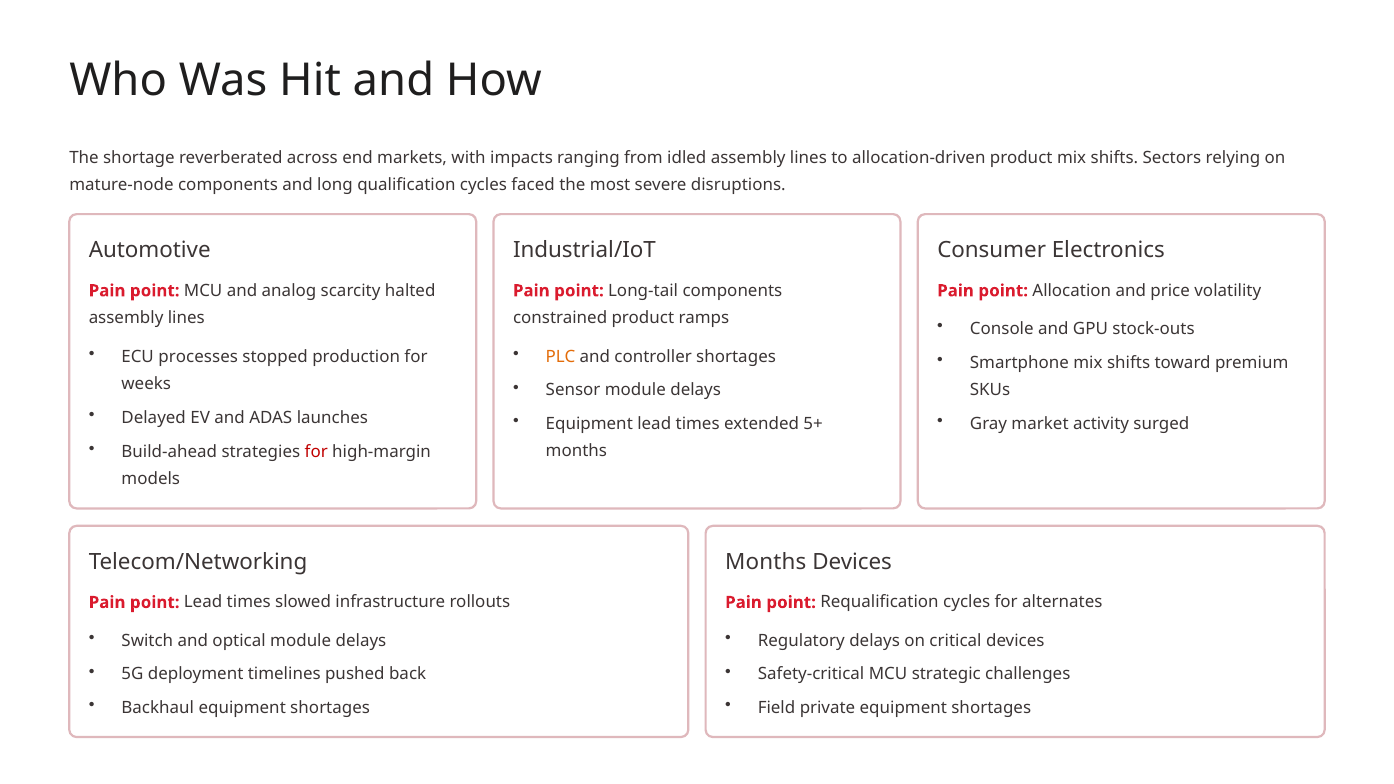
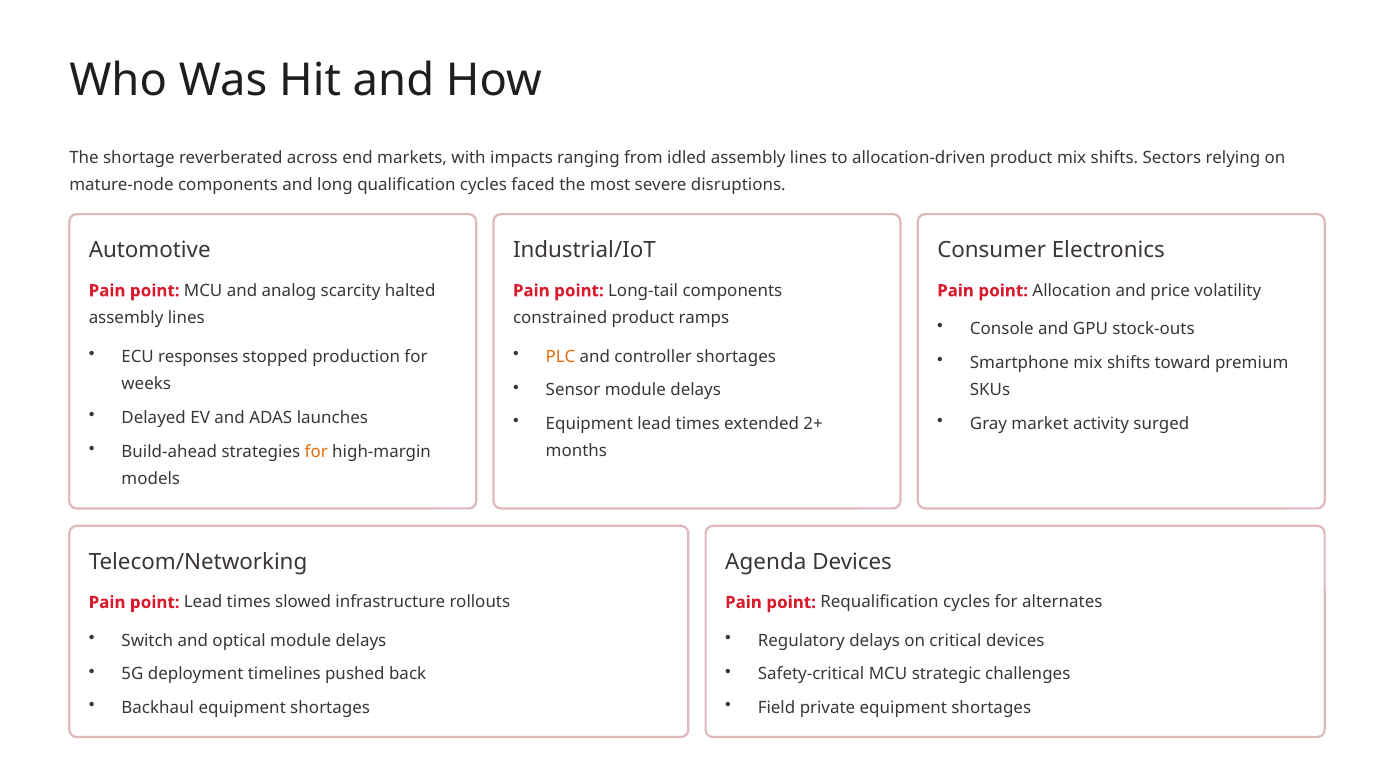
processes: processes -> responses
5+: 5+ -> 2+
for at (316, 452) colour: red -> orange
Months at (766, 562): Months -> Agenda
